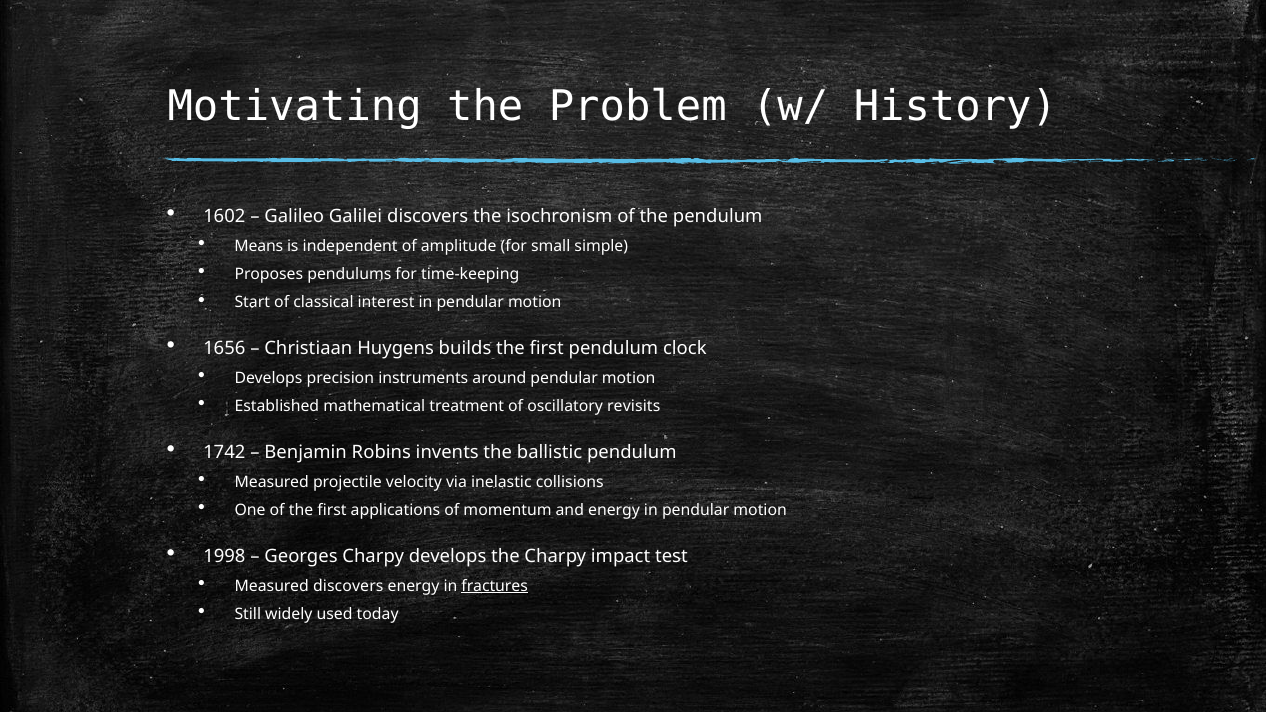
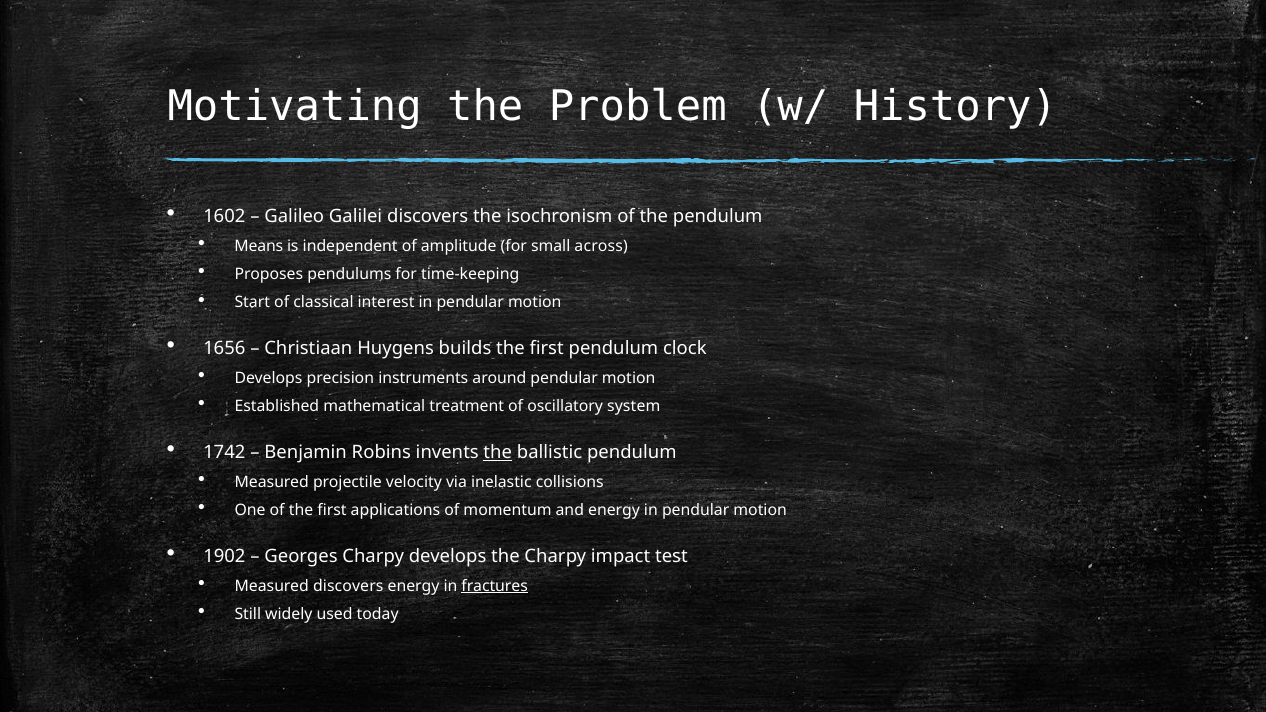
simple: simple -> across
revisits: revisits -> system
the at (498, 453) underline: none -> present
1998: 1998 -> 1902
